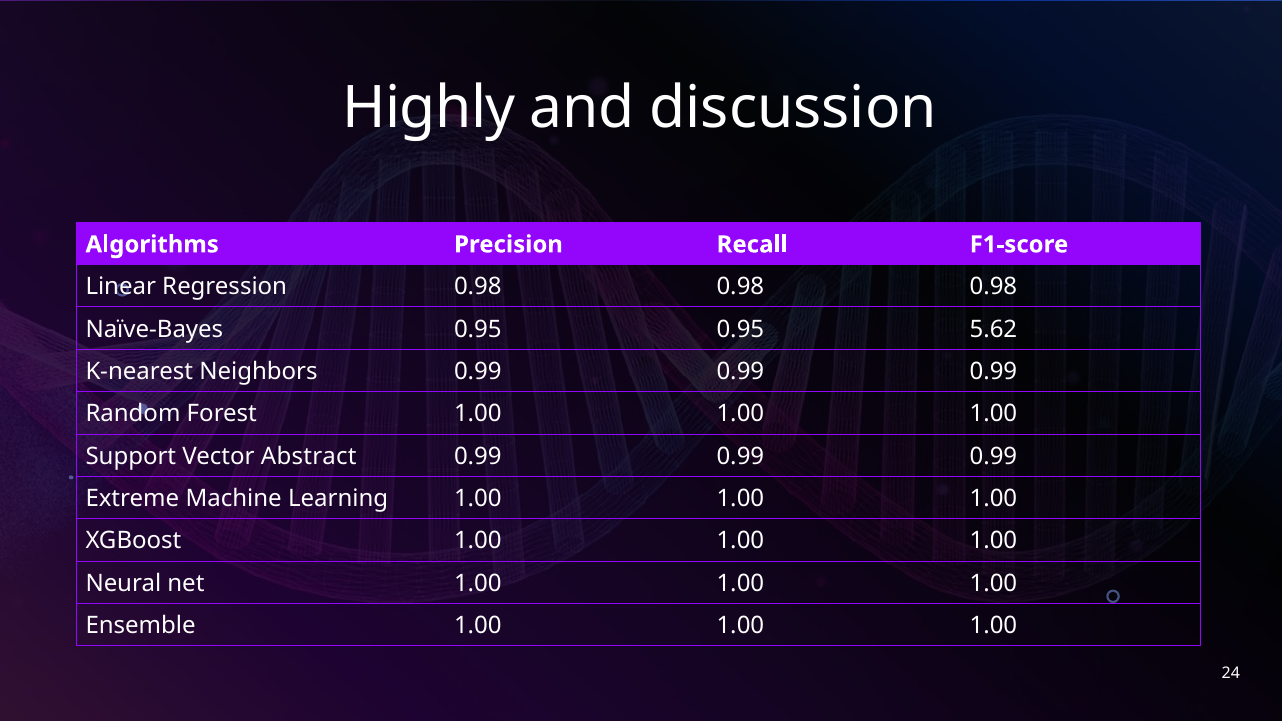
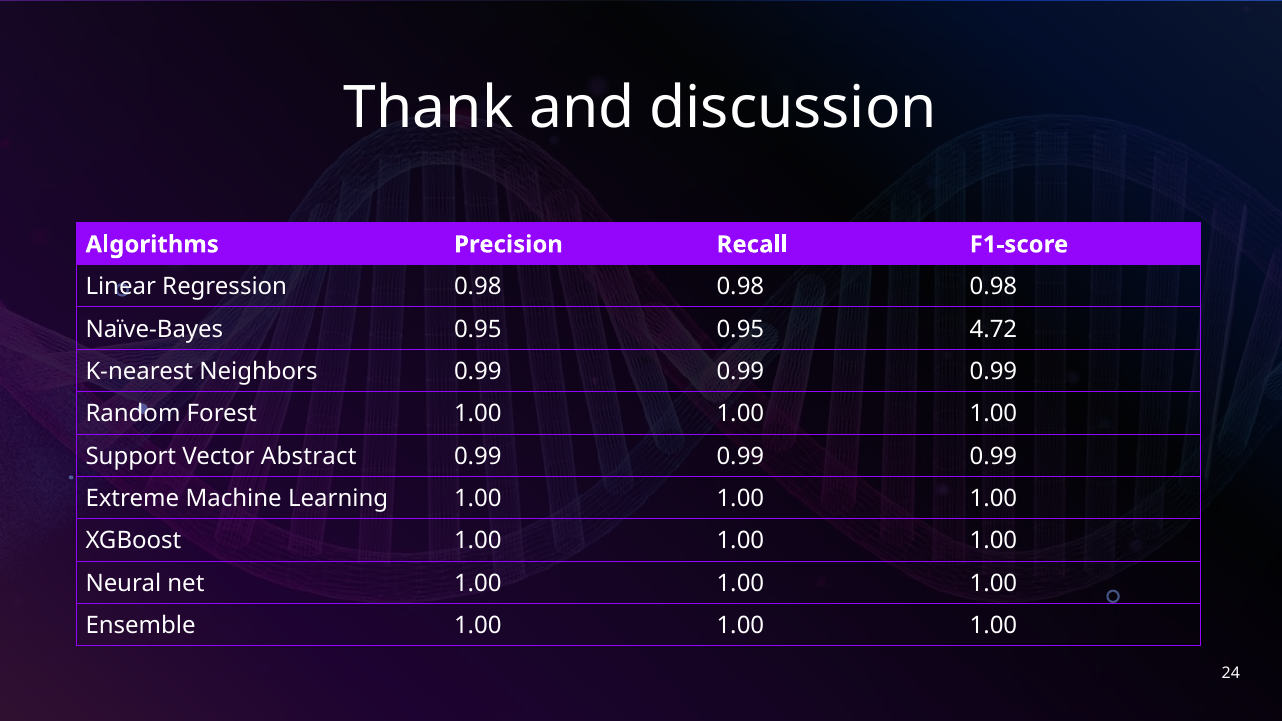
Highly: Highly -> Thank
5.62: 5.62 -> 4.72
